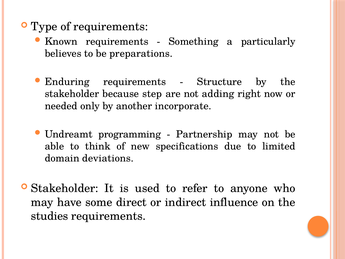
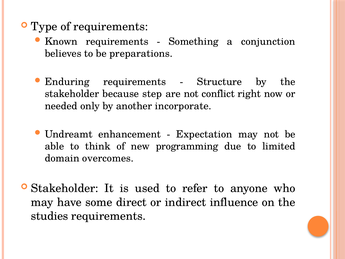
particularly: particularly -> conjunction
adding: adding -> conflict
programming: programming -> enhancement
Partnership: Partnership -> Expectation
specifications: specifications -> programming
deviations: deviations -> overcomes
